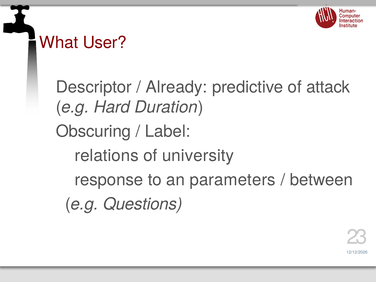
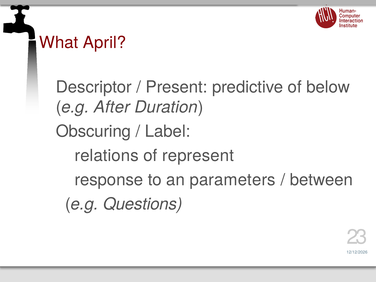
User: User -> April
Already: Already -> Present
attack: attack -> below
Hard: Hard -> After
university: university -> represent
